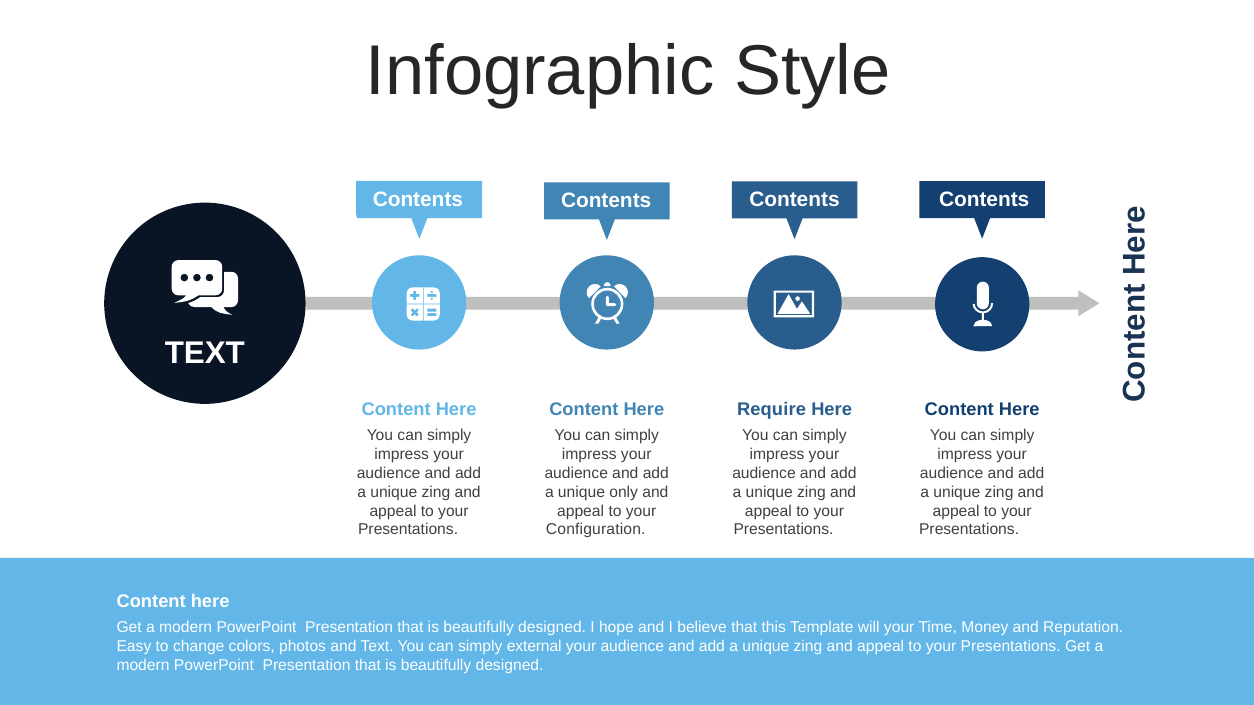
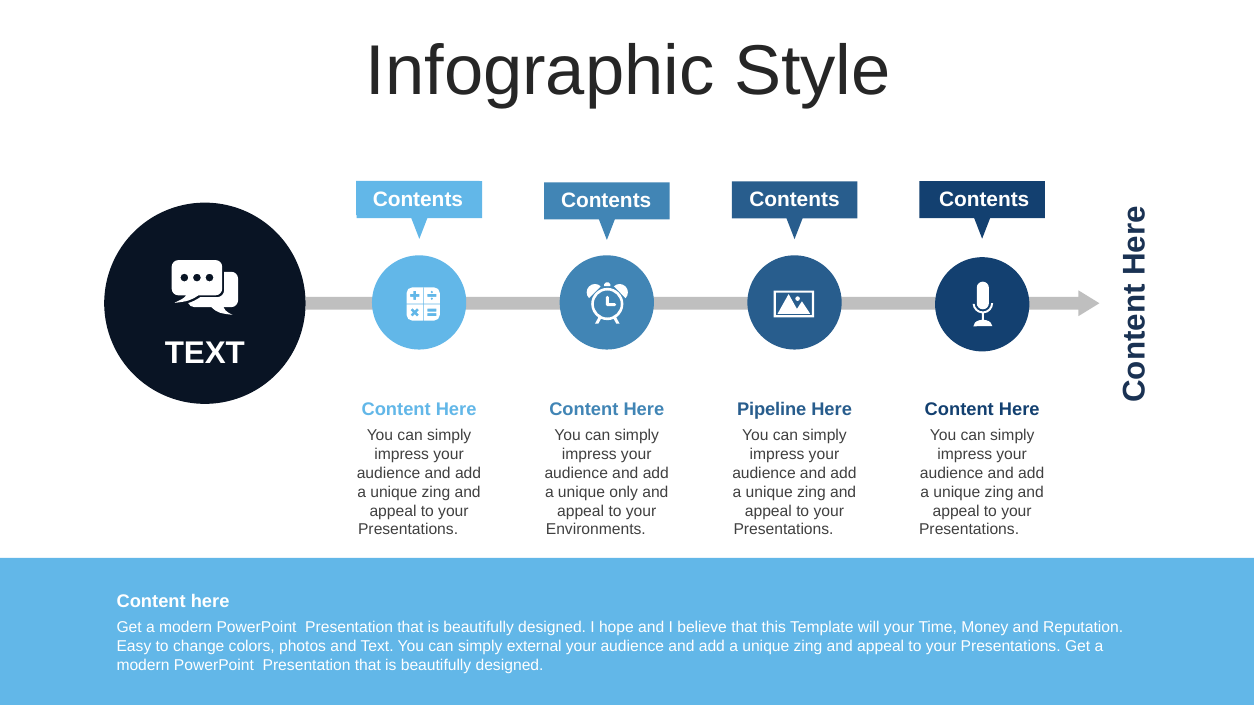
Require: Require -> Pipeline
Configuration: Configuration -> Environments
